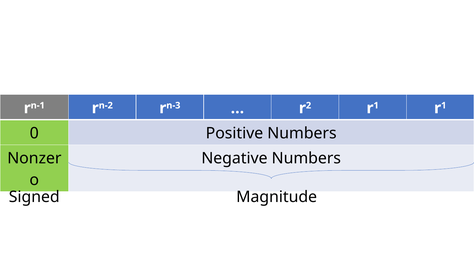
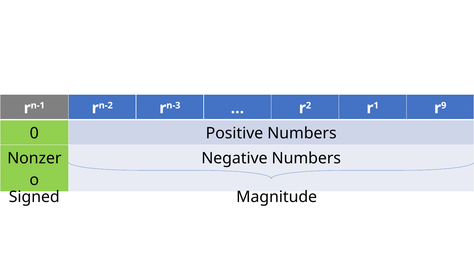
1 at (444, 105): 1 -> 9
